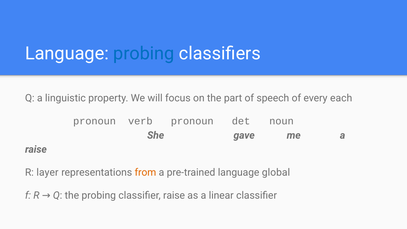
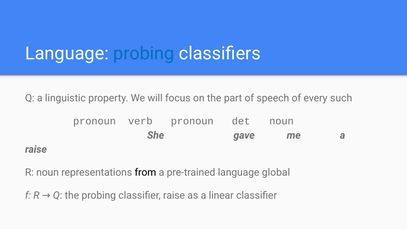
each: each -> such
R layer: layer -> noun
from colour: orange -> black
